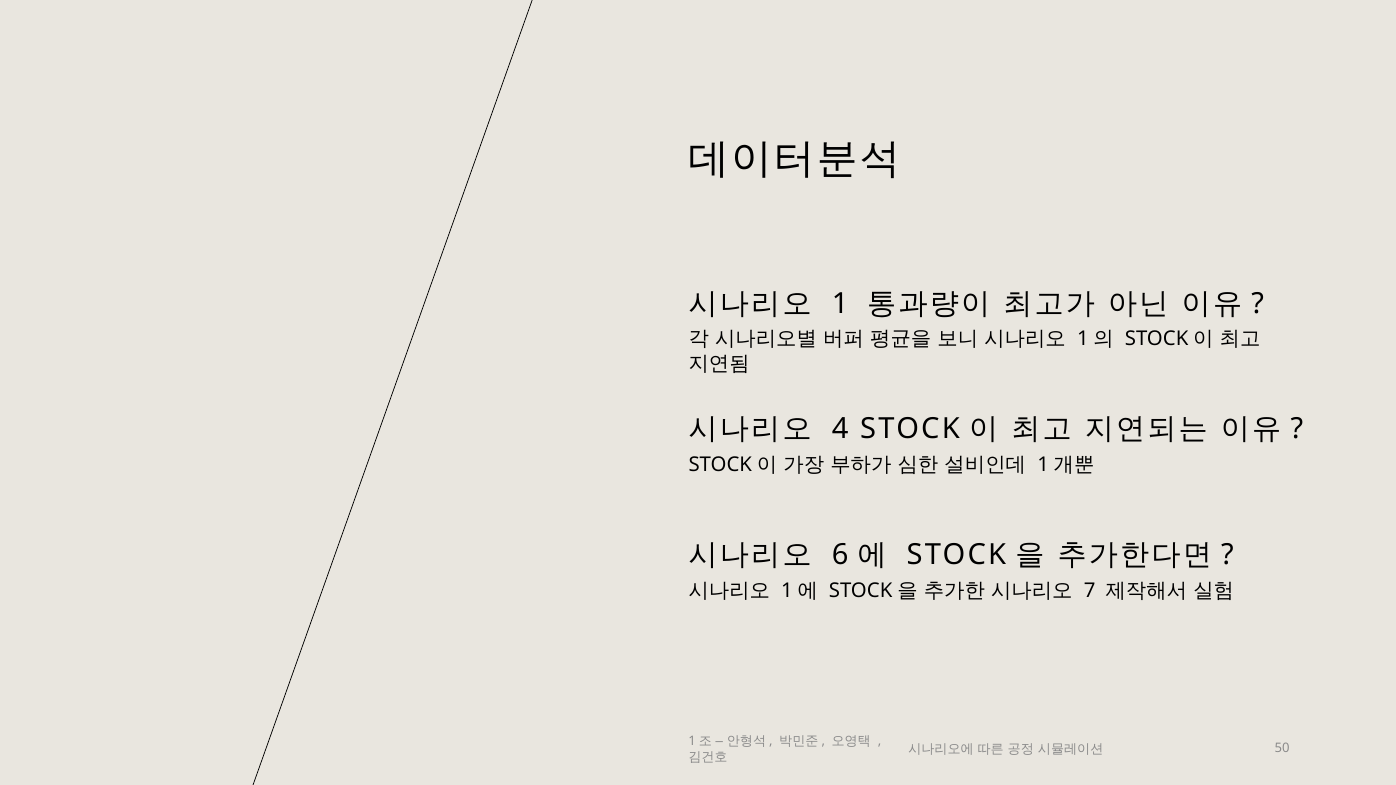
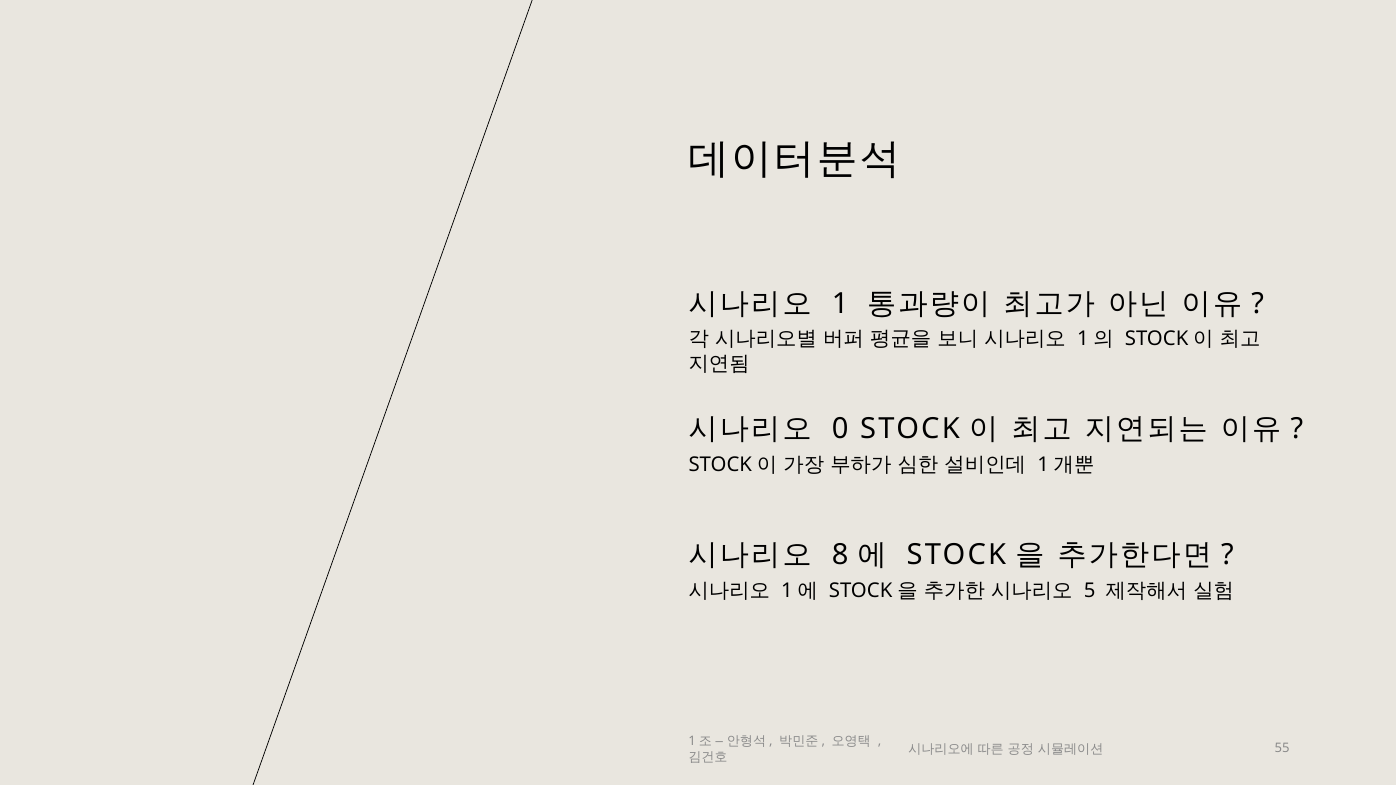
4: 4 -> 0
6: 6 -> 8
7: 7 -> 5
50: 50 -> 55
